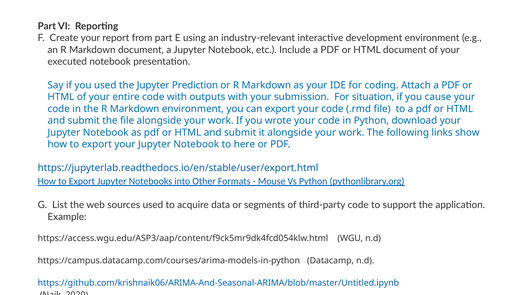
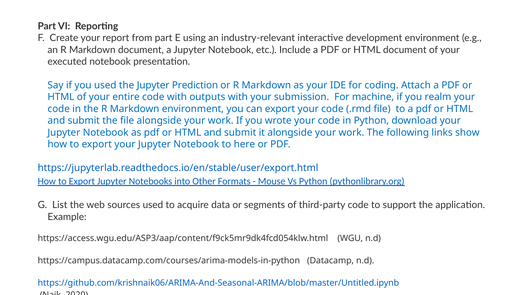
situation: situation -> machine
cause: cause -> realm
